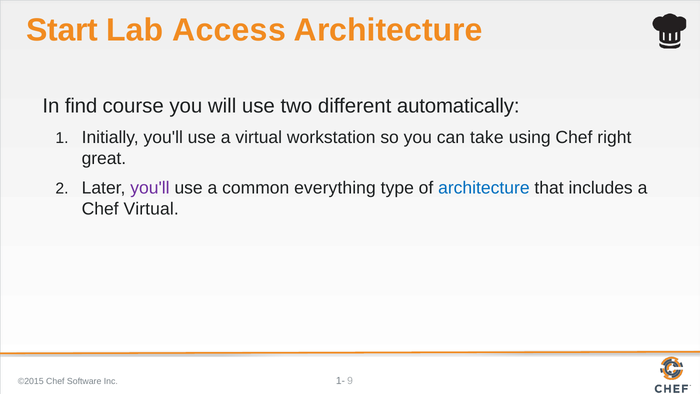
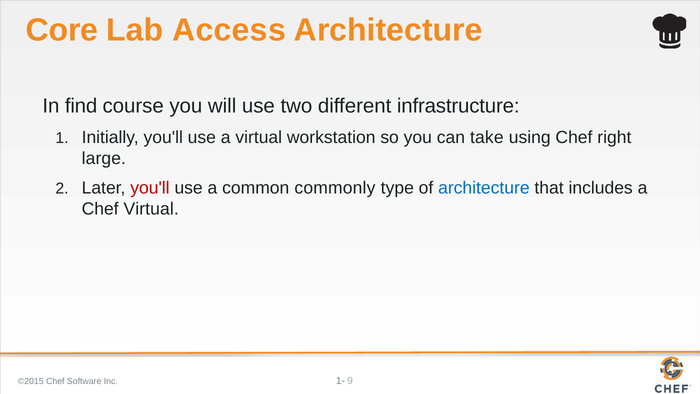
Start: Start -> Core
automatically: automatically -> infrastructure
great: great -> large
you'll at (150, 188) colour: purple -> red
everything: everything -> commonly
